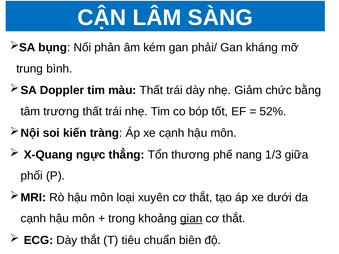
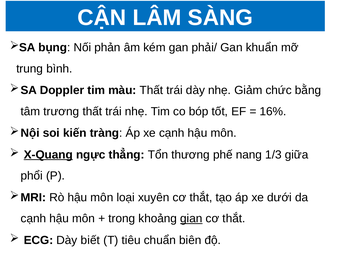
kháng: kháng -> khuẩn
52%: 52% -> 16%
X-Quang underline: none -> present
Dày thắt: thắt -> biết
